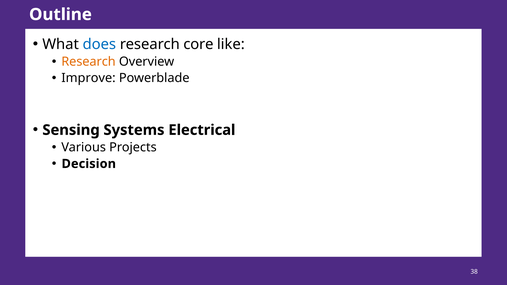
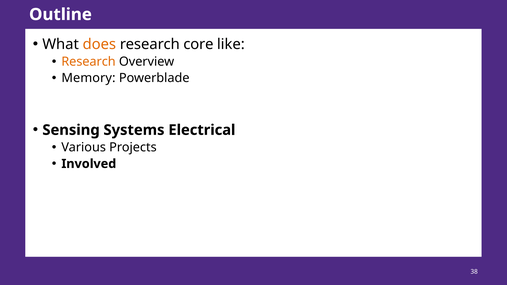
does colour: blue -> orange
Improve: Improve -> Memory
Decision: Decision -> Involved
